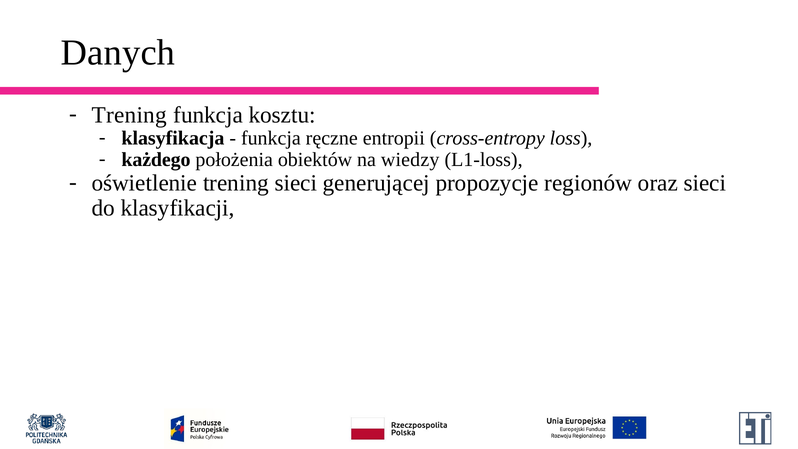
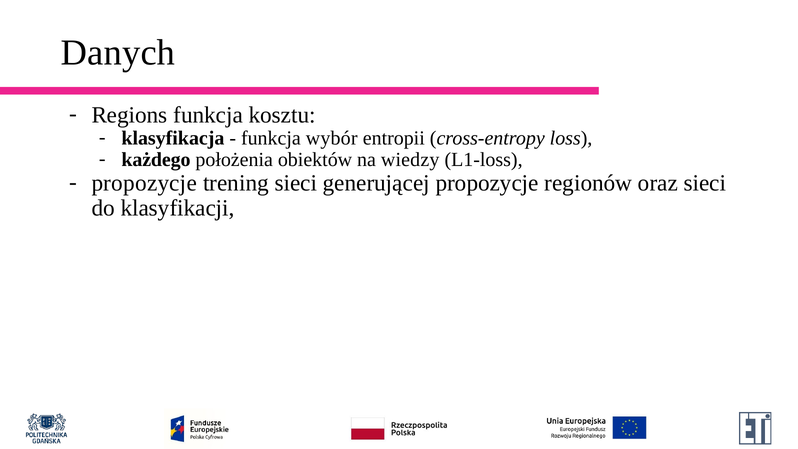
Trening at (129, 115): Trening -> Regions
ręczne: ręczne -> wybór
oświetlenie at (144, 183): oświetlenie -> propozycje
